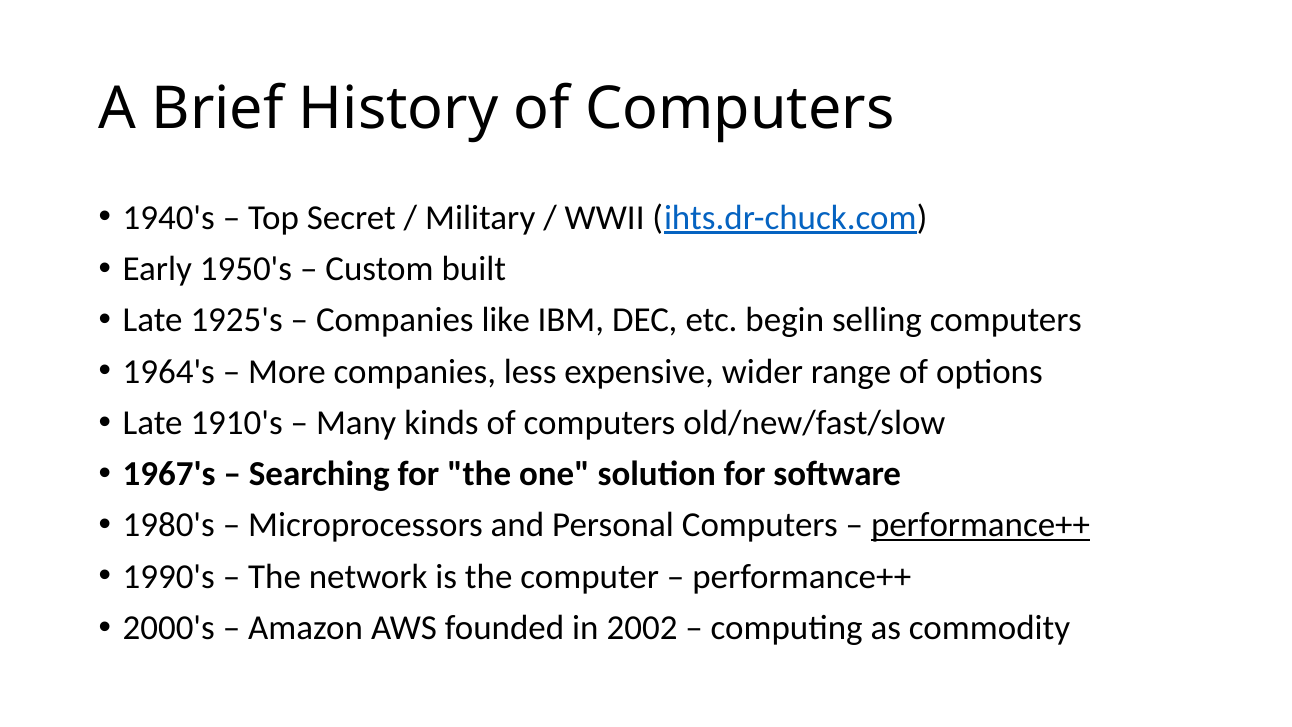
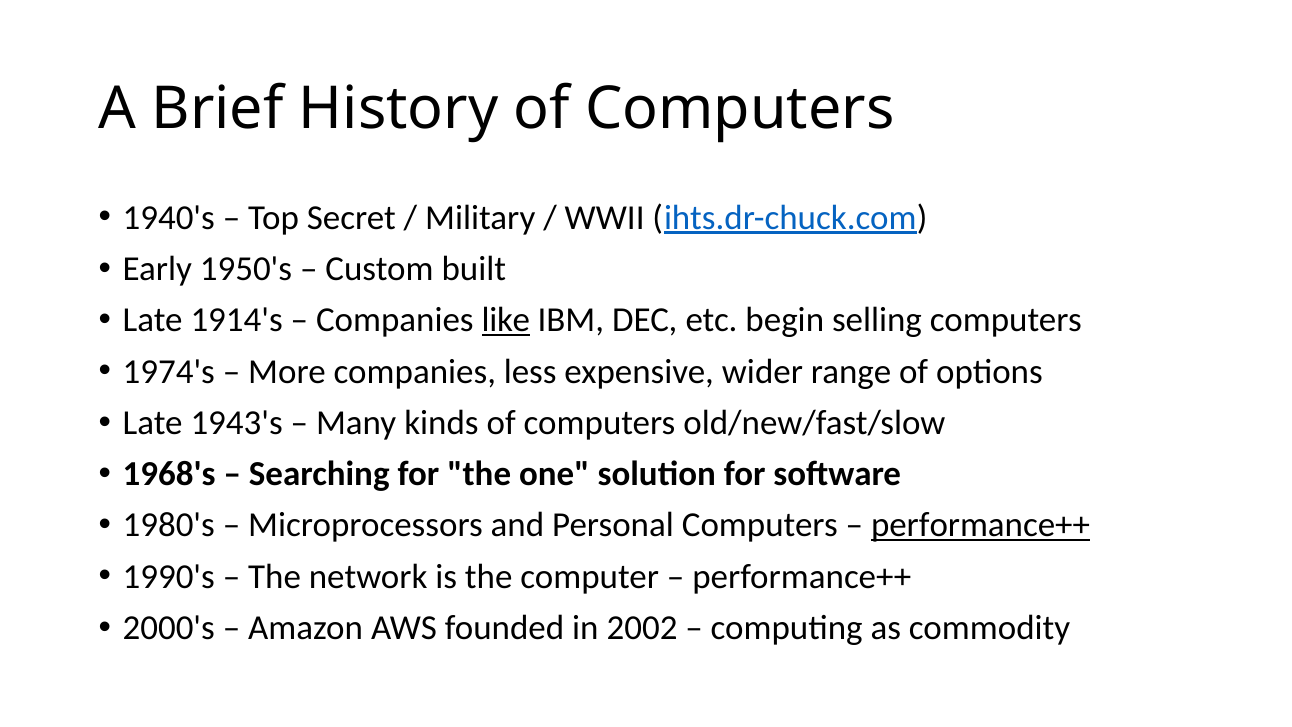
1925's: 1925's -> 1914's
like underline: none -> present
1964's: 1964's -> 1974's
1910's: 1910's -> 1943's
1967's: 1967's -> 1968's
